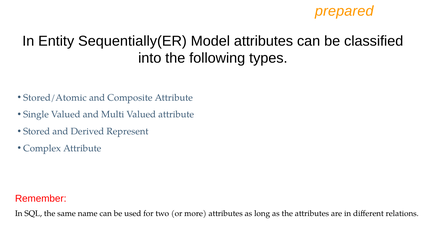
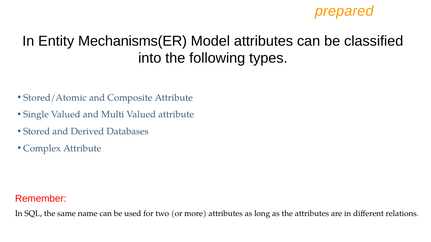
Sequentially(ER: Sequentially(ER -> Mechanisms(ER
Represent: Represent -> Databases
